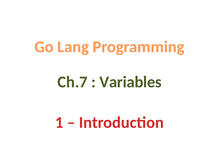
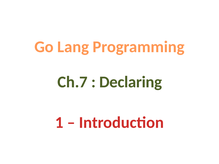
Variables: Variables -> Declaring
